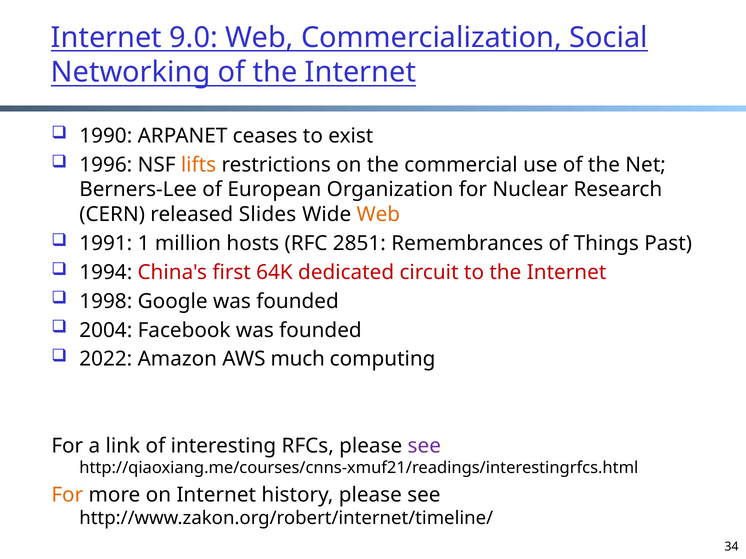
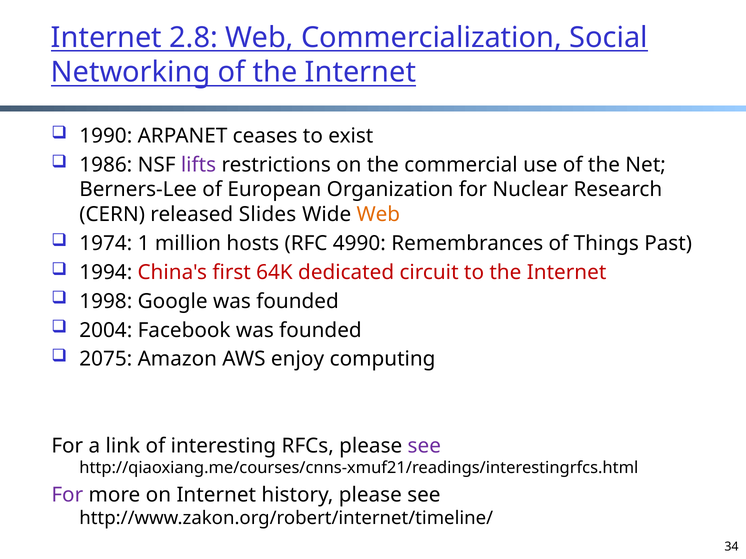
9.0: 9.0 -> 2.8
1996: 1996 -> 1986
lifts colour: orange -> purple
1991: 1991 -> 1974
2851: 2851 -> 4990
2022: 2022 -> 2075
much: much -> enjoy
For at (67, 495) colour: orange -> purple
